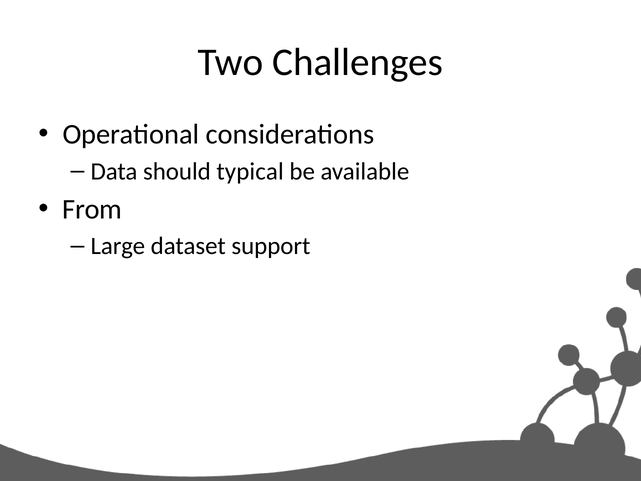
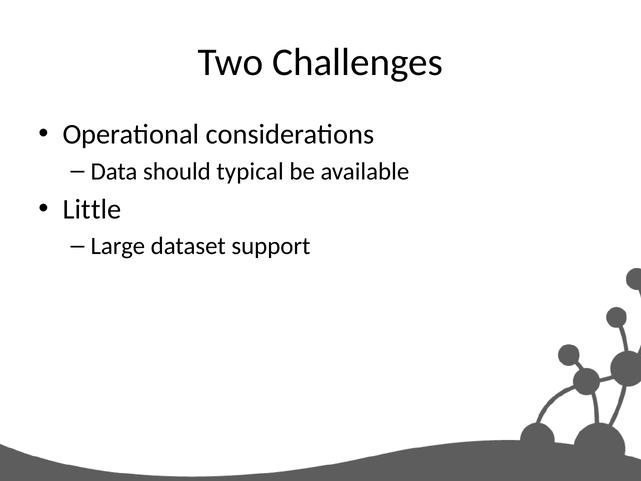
From: From -> Little
